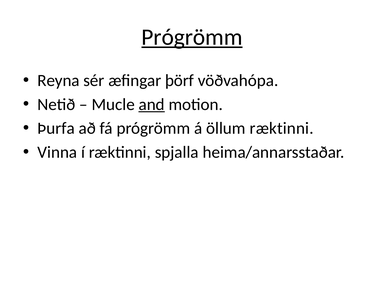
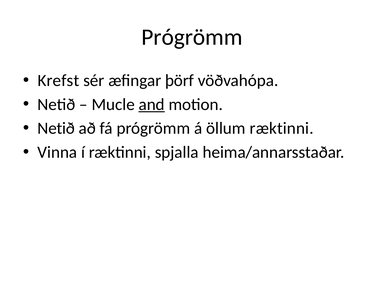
Prógrömm at (192, 37) underline: present -> none
Reyna: Reyna -> Krefst
Þurfa at (56, 128): Þurfa -> Netið
